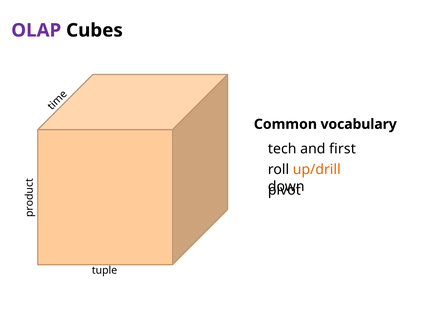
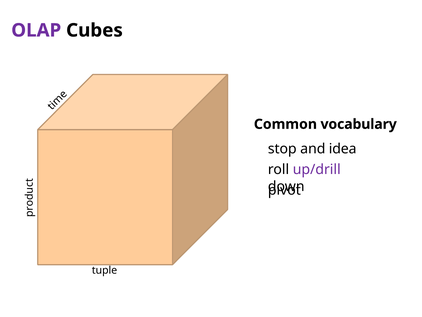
tech: tech -> stop
first: first -> idea
up/drill colour: orange -> purple
